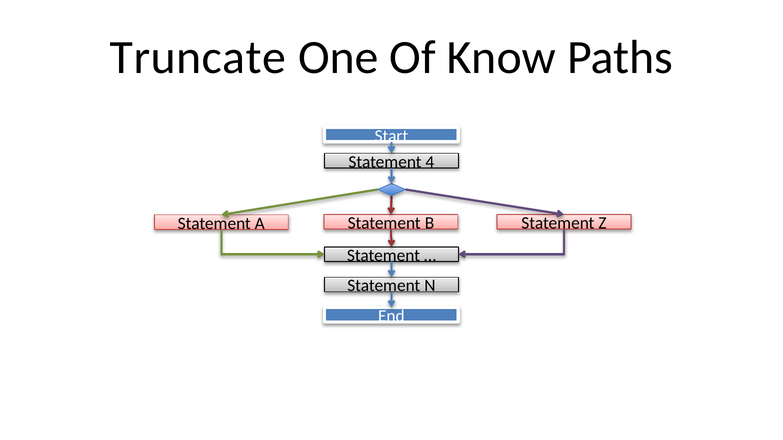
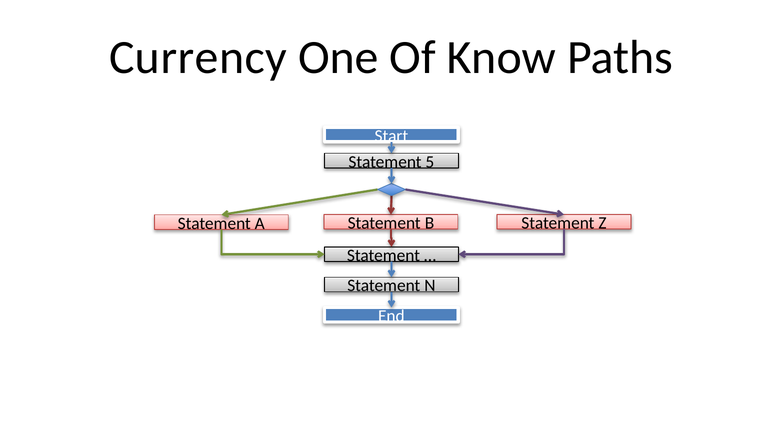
Truncate: Truncate -> Currency
4: 4 -> 5
